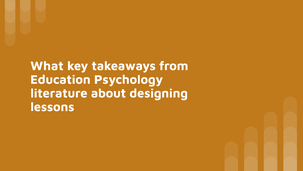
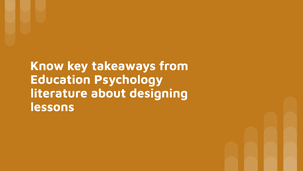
What: What -> Know
